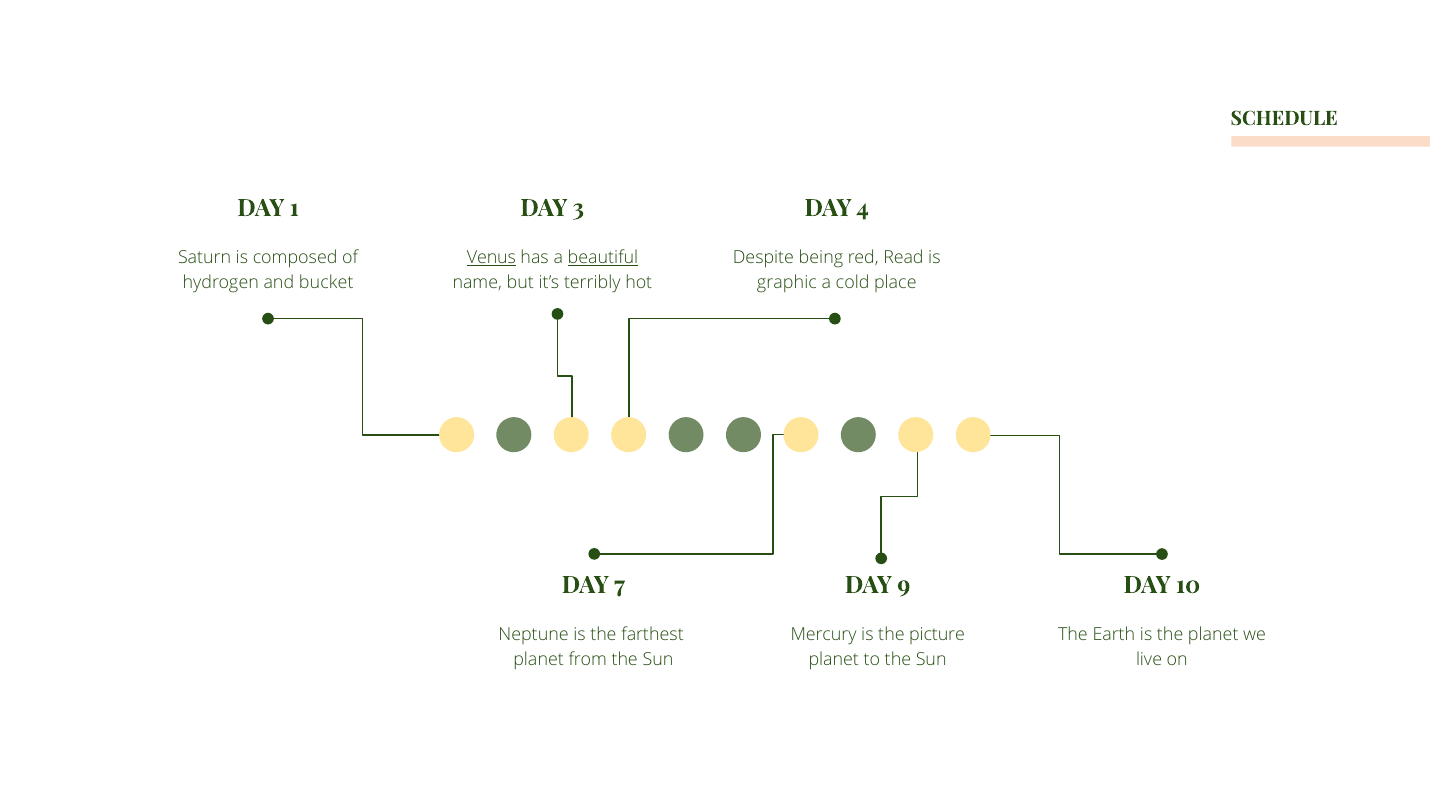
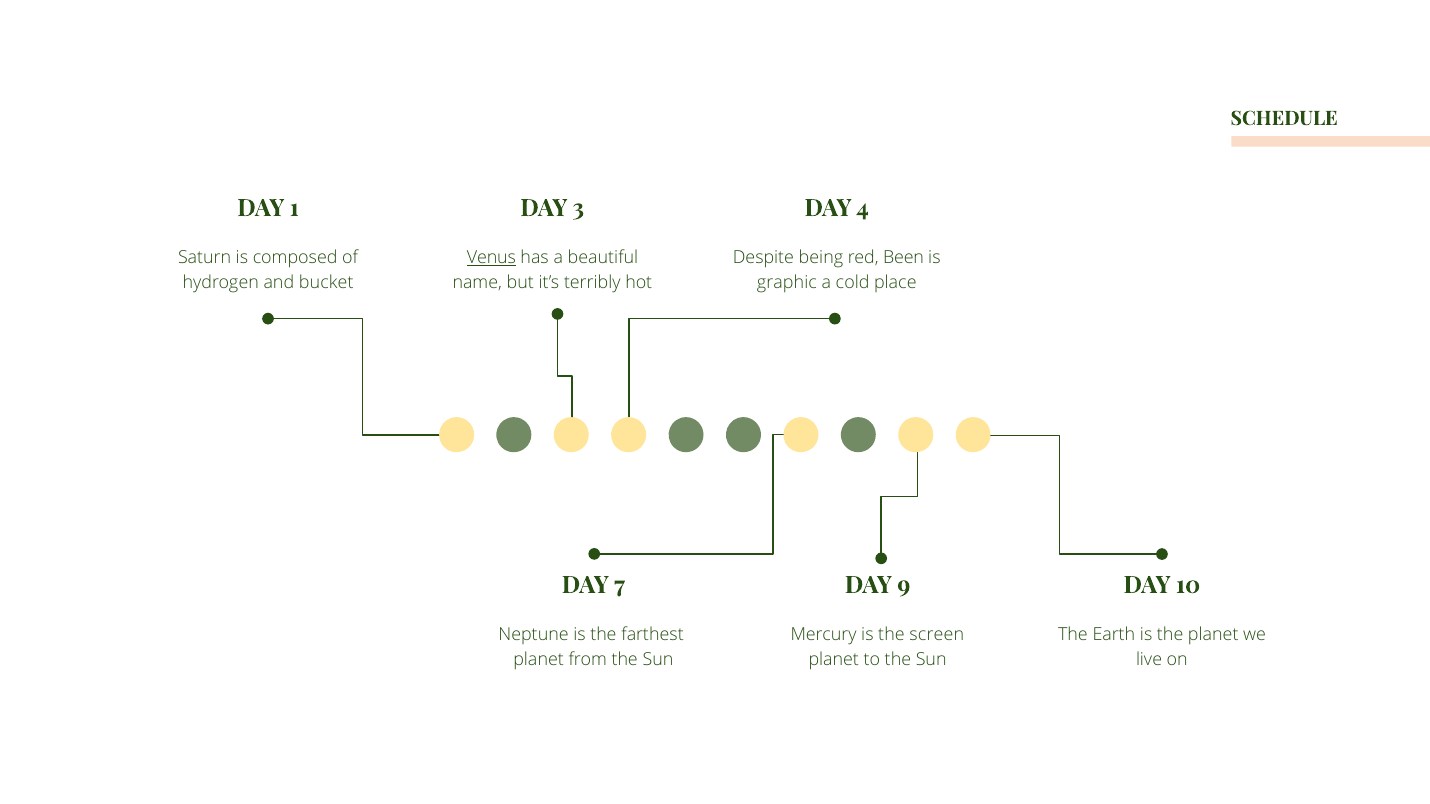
beautiful underline: present -> none
Read: Read -> Been
picture: picture -> screen
